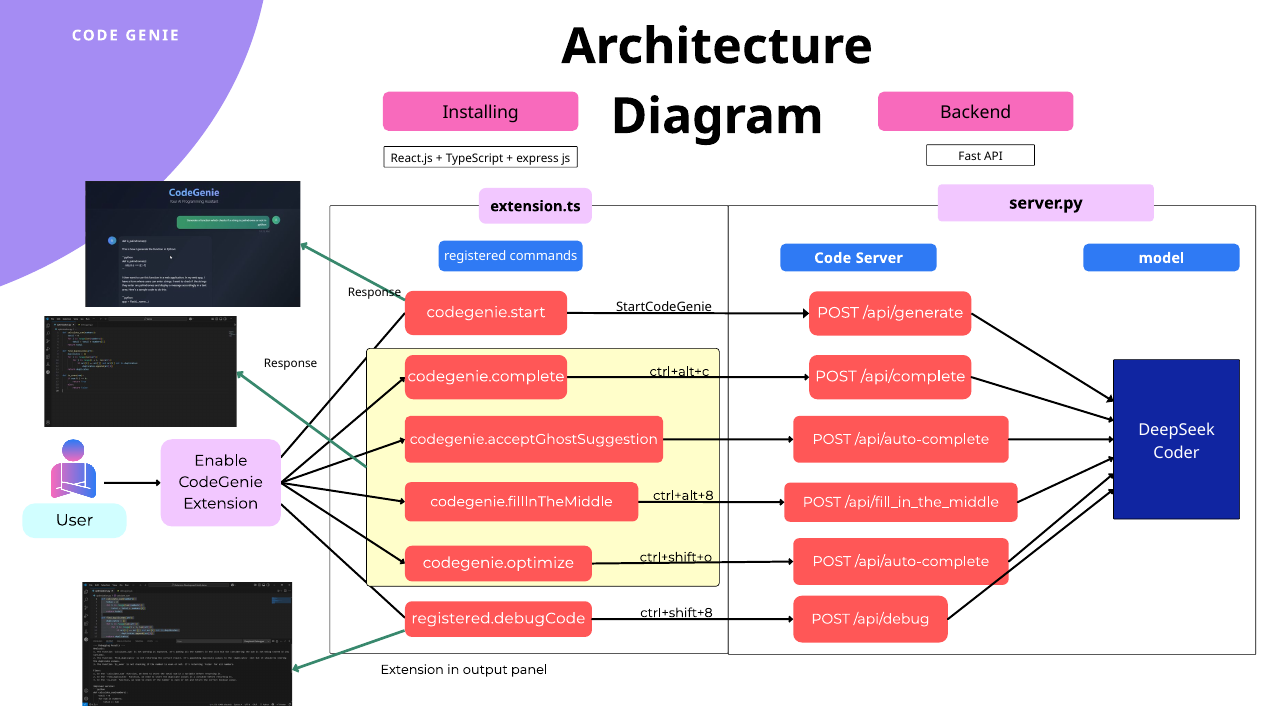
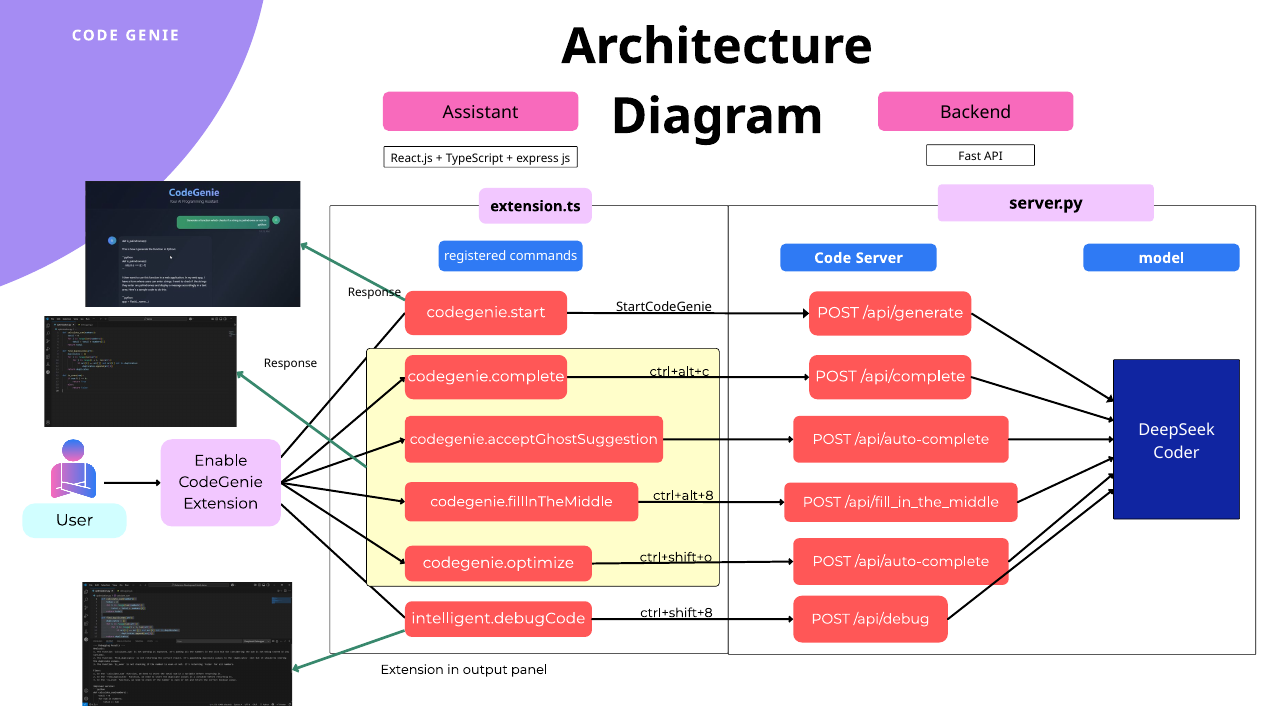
Installing: Installing -> Assistant
registered.debugCode: registered.debugCode -> intelligent.debugCode
